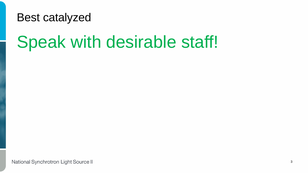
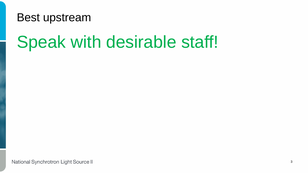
catalyzed: catalyzed -> upstream
